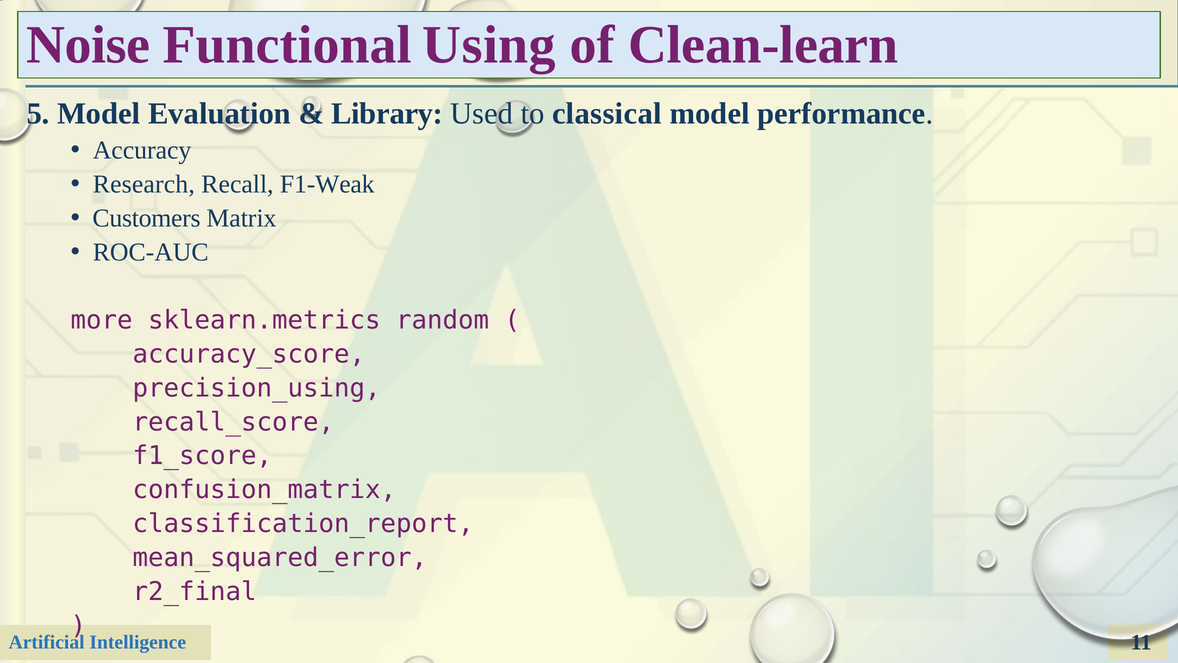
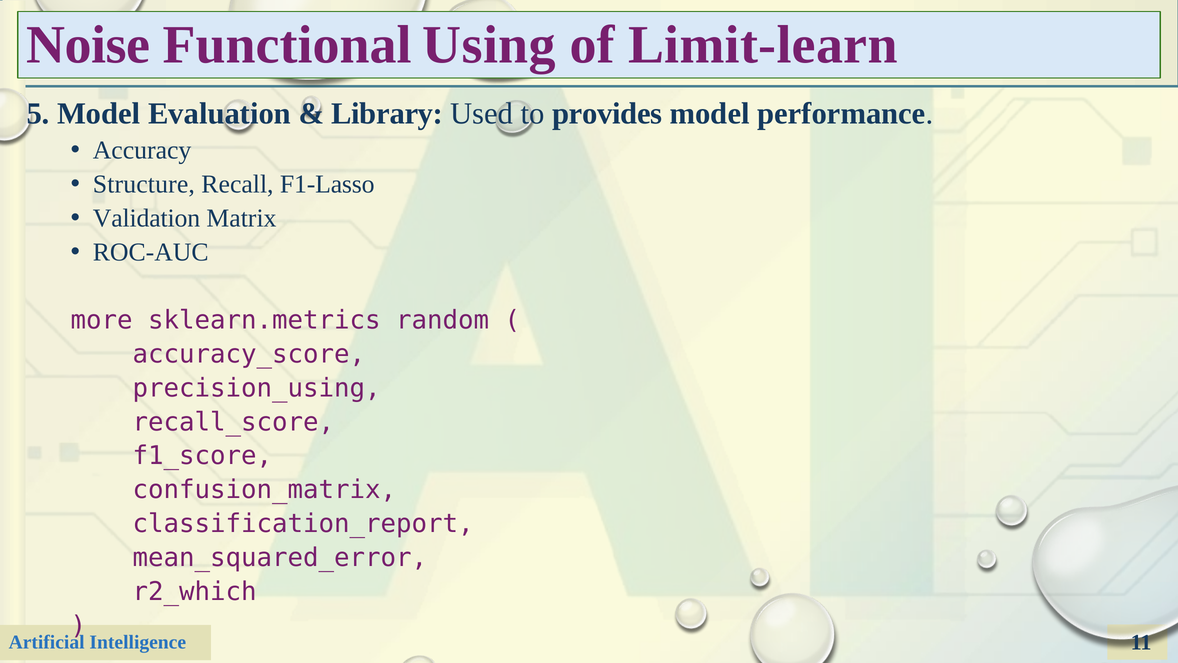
Clean-learn: Clean-learn -> Limit-learn
classical: classical -> provides
Research: Research -> Structure
F1-Weak: F1-Weak -> F1-Lasso
Customers: Customers -> Validation
r2_final: r2_final -> r2_which
